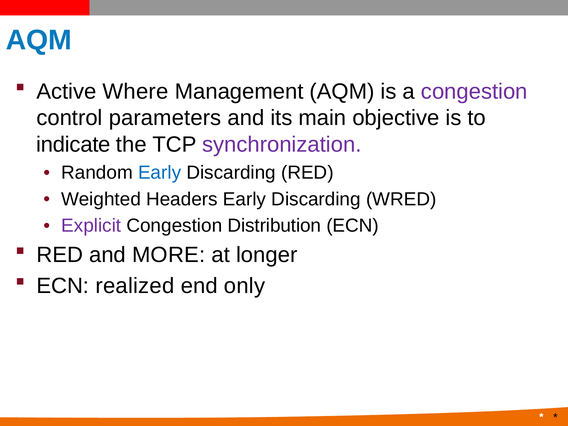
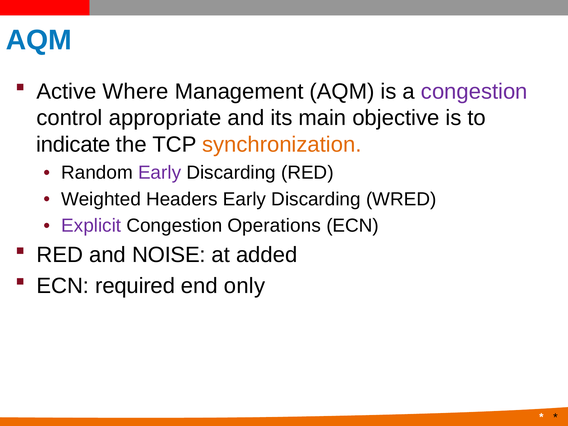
parameters: parameters -> appropriate
synchronization colour: purple -> orange
Early at (160, 173) colour: blue -> purple
Distribution: Distribution -> Operations
MORE: MORE -> NOISE
longer: longer -> added
realized: realized -> required
